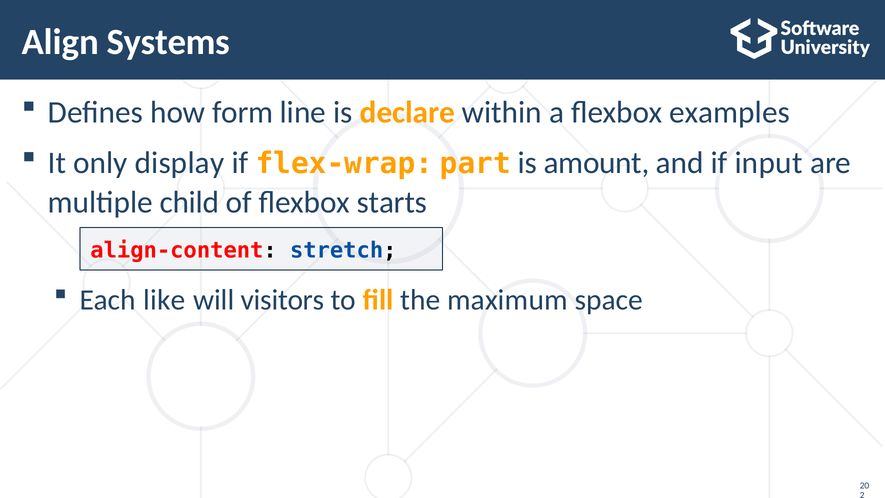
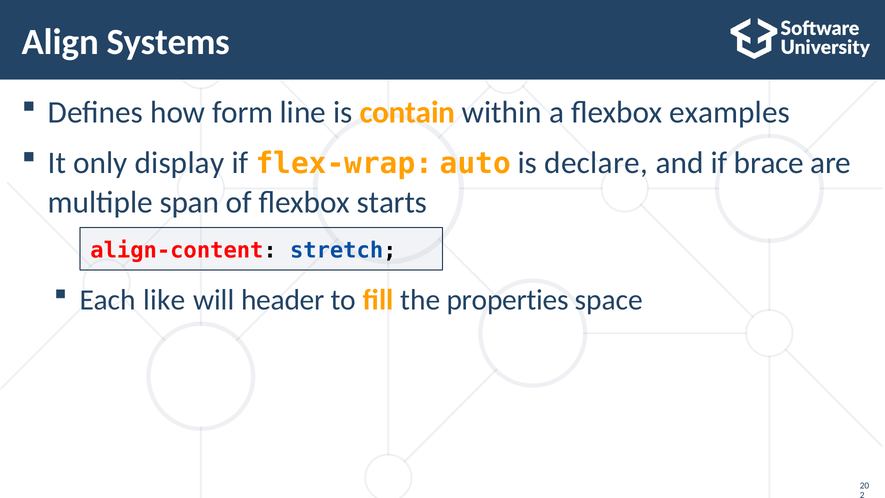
declare: declare -> contain
part: part -> auto
amount: amount -> declare
input: input -> brace
child: child -> span
visitors: visitors -> header
maximum: maximum -> properties
